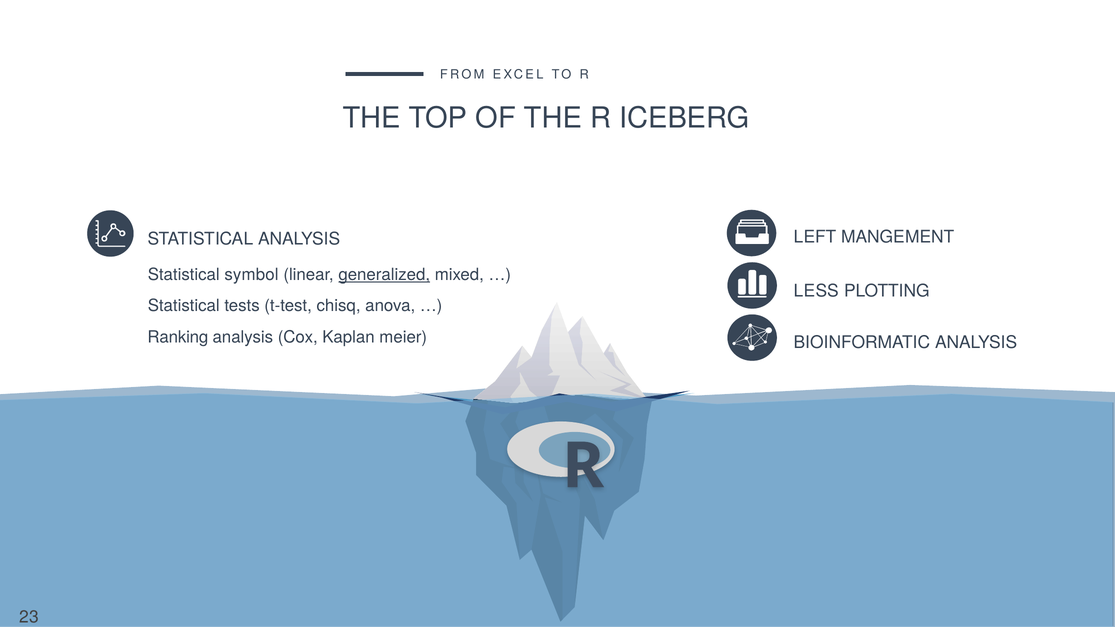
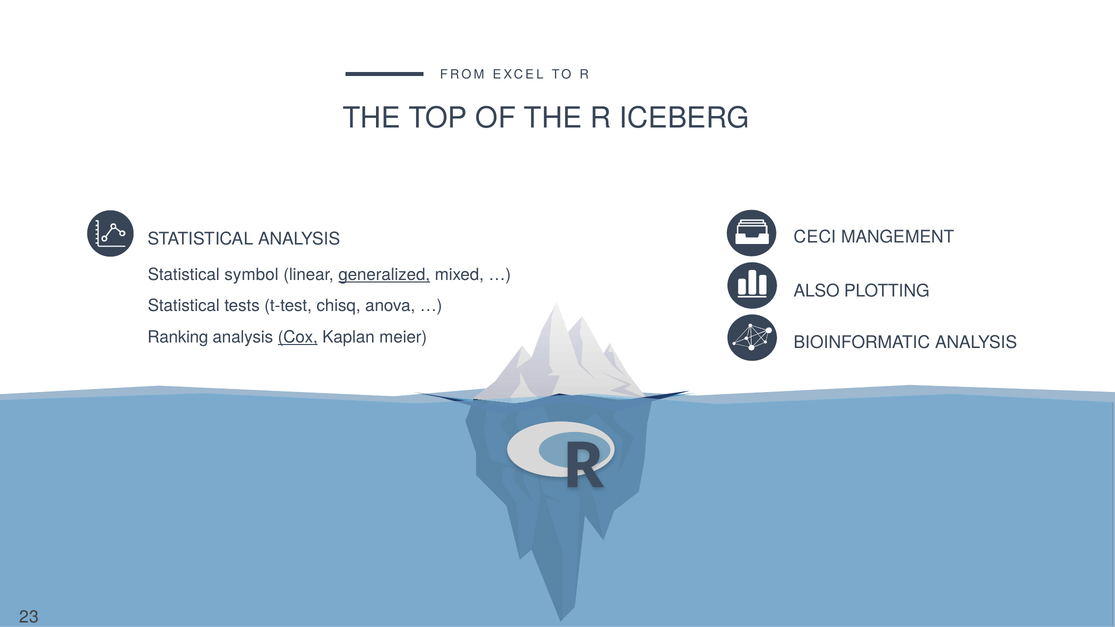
LEFT: LEFT -> CECI
LESS: LESS -> ALSO
Cox underline: none -> present
